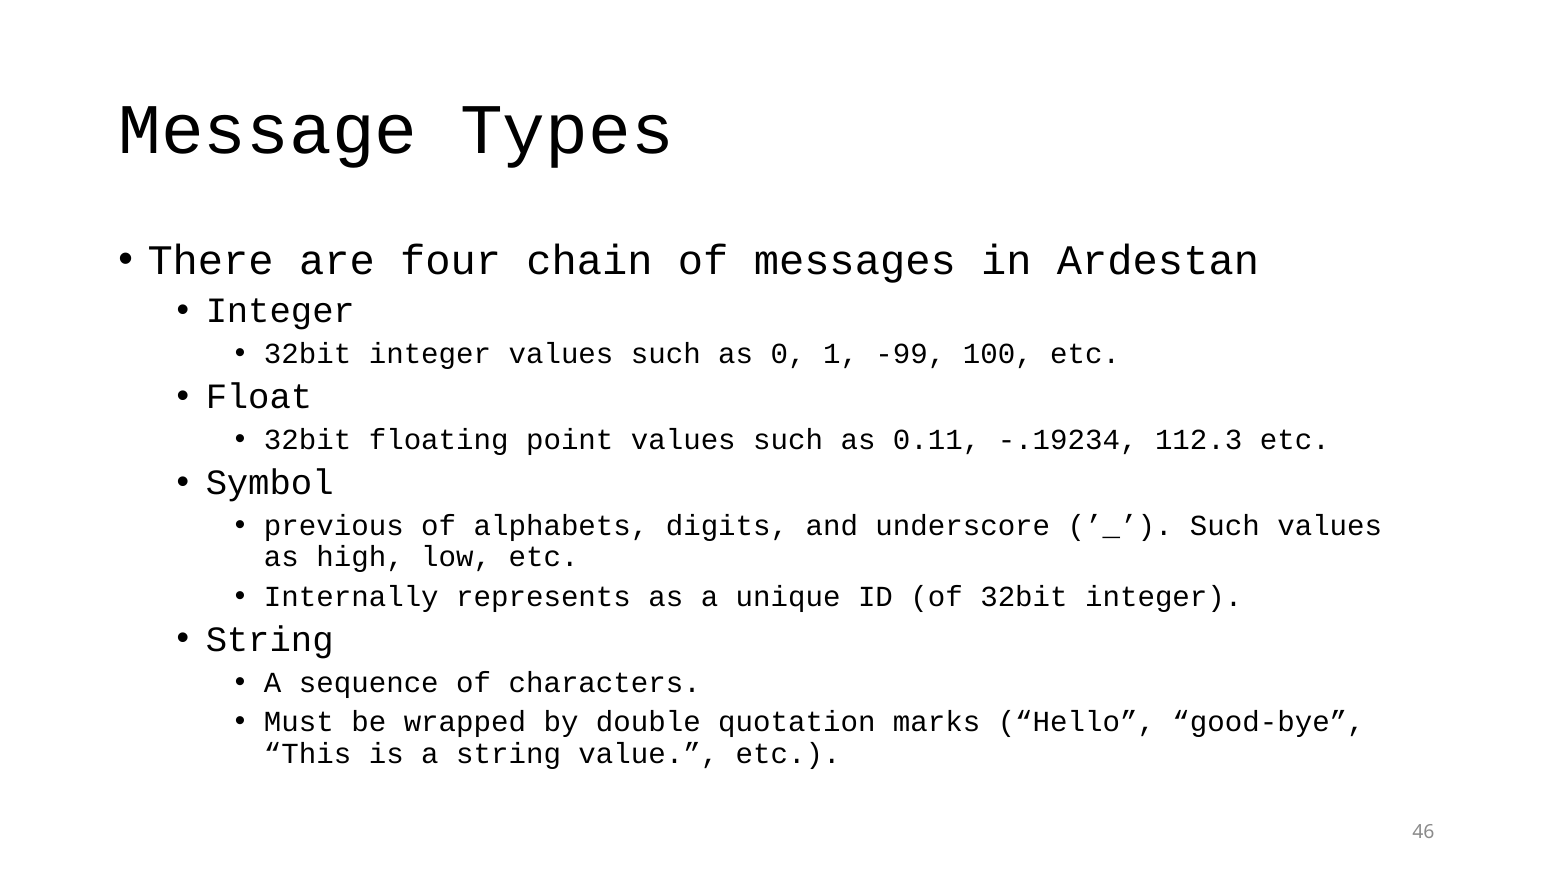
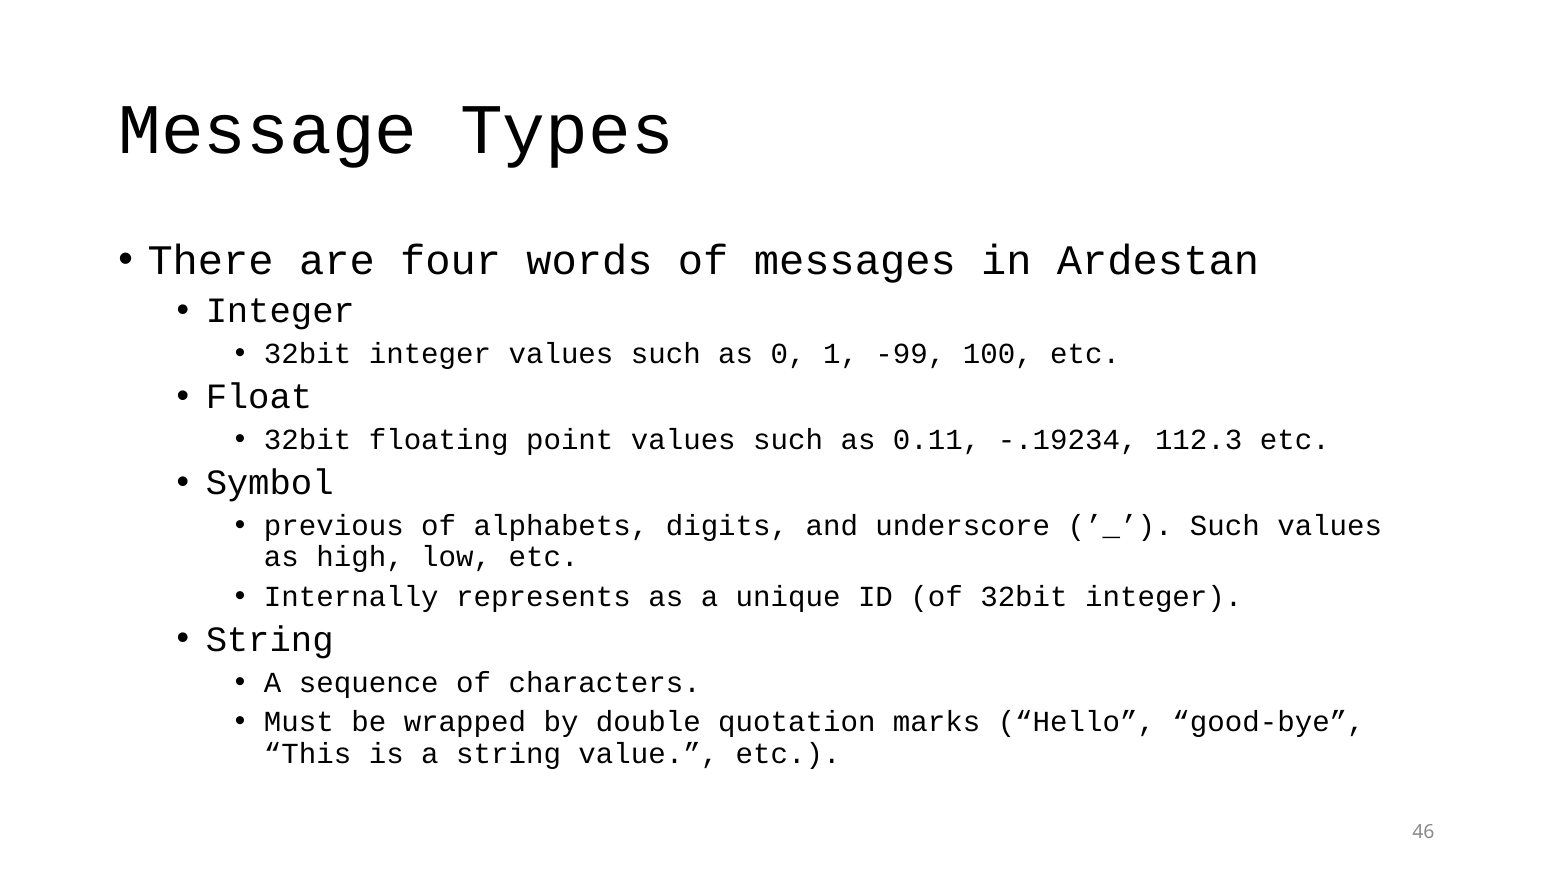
chain: chain -> words
